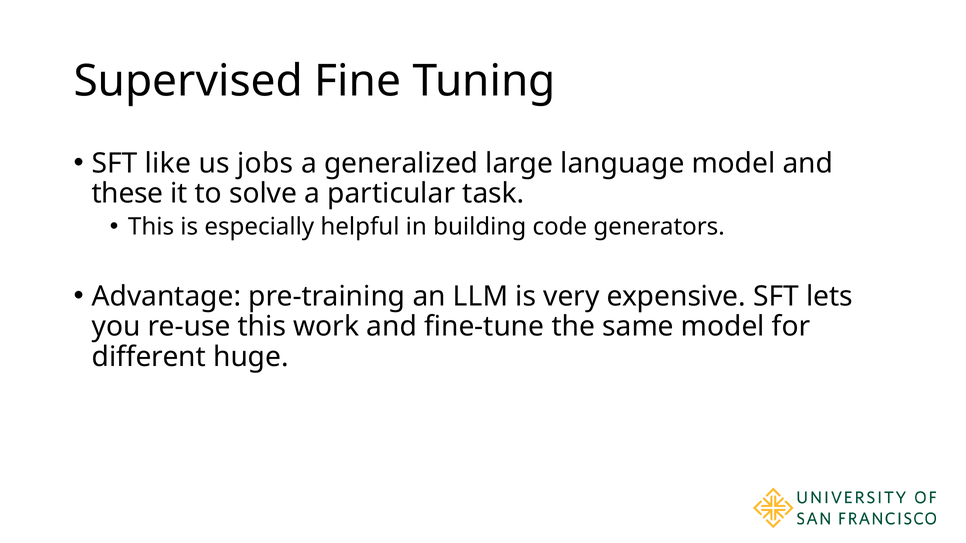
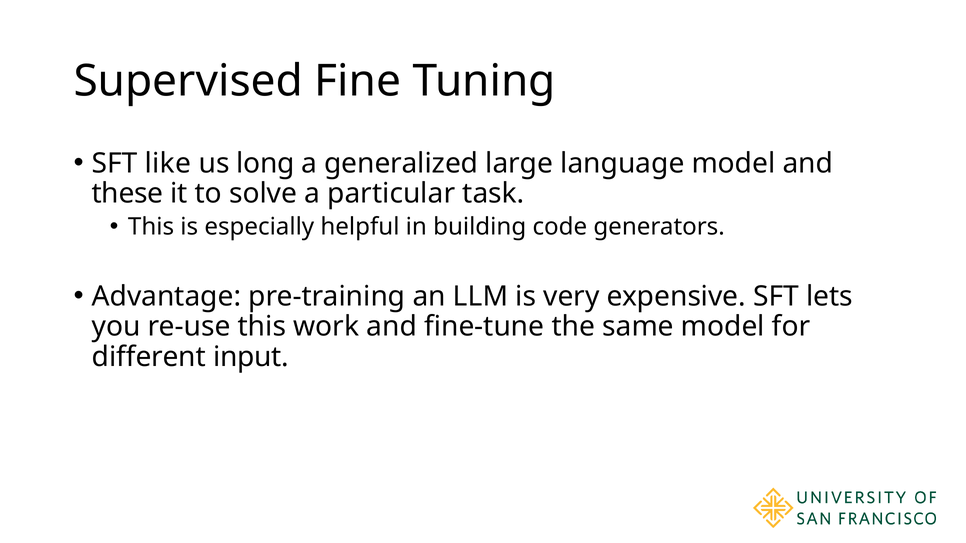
jobs: jobs -> long
huge: huge -> input
